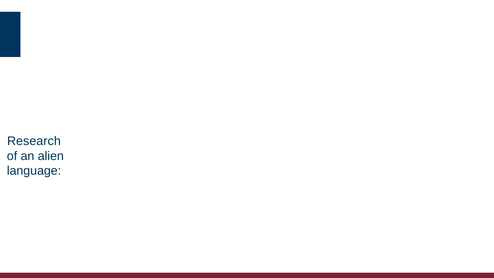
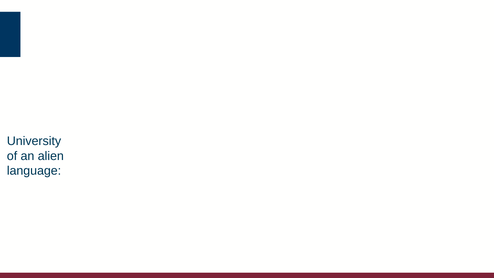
Research: Research -> University
